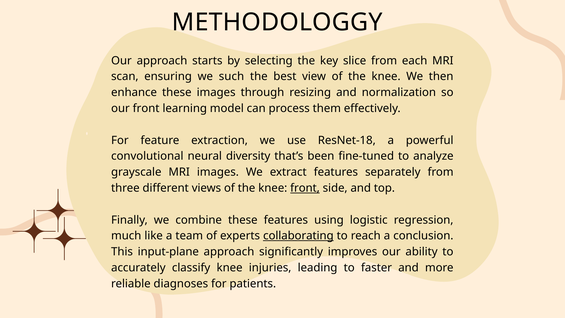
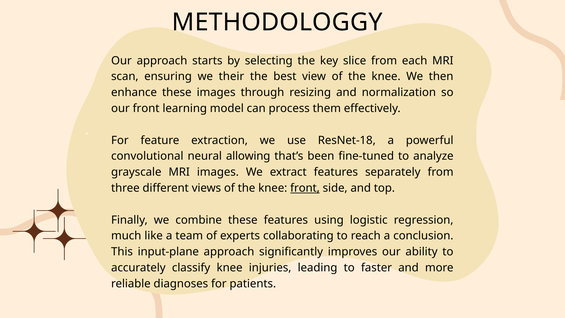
such: such -> their
diversity: diversity -> allowing
collaborating underline: present -> none
